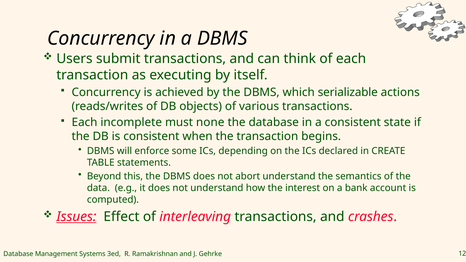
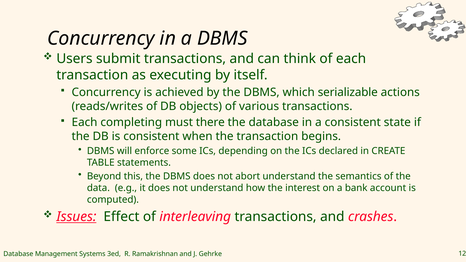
incomplete: incomplete -> completing
none: none -> there
